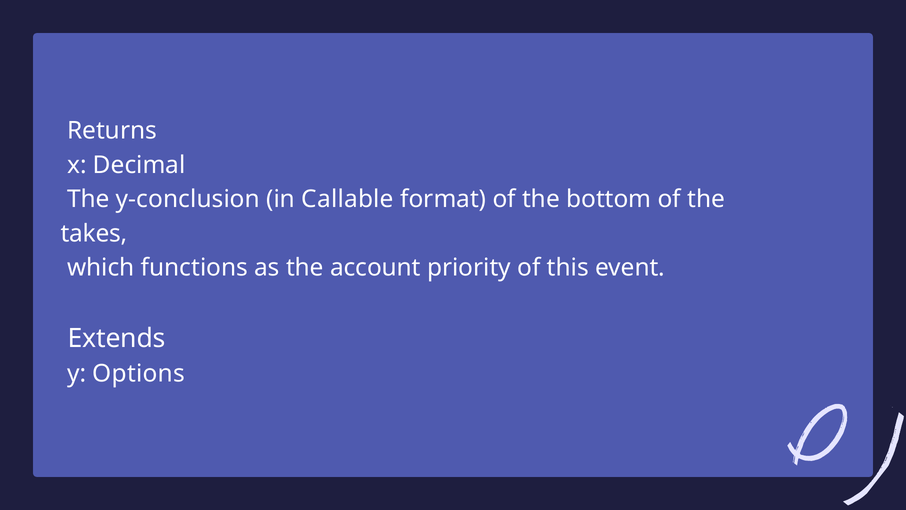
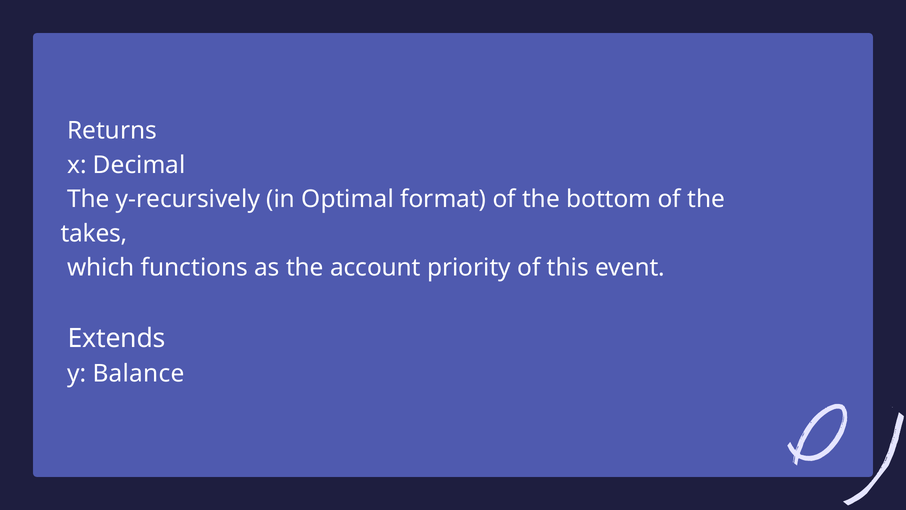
y-conclusion: y-conclusion -> y-recursively
Callable: Callable -> Optimal
Options: Options -> Balance
